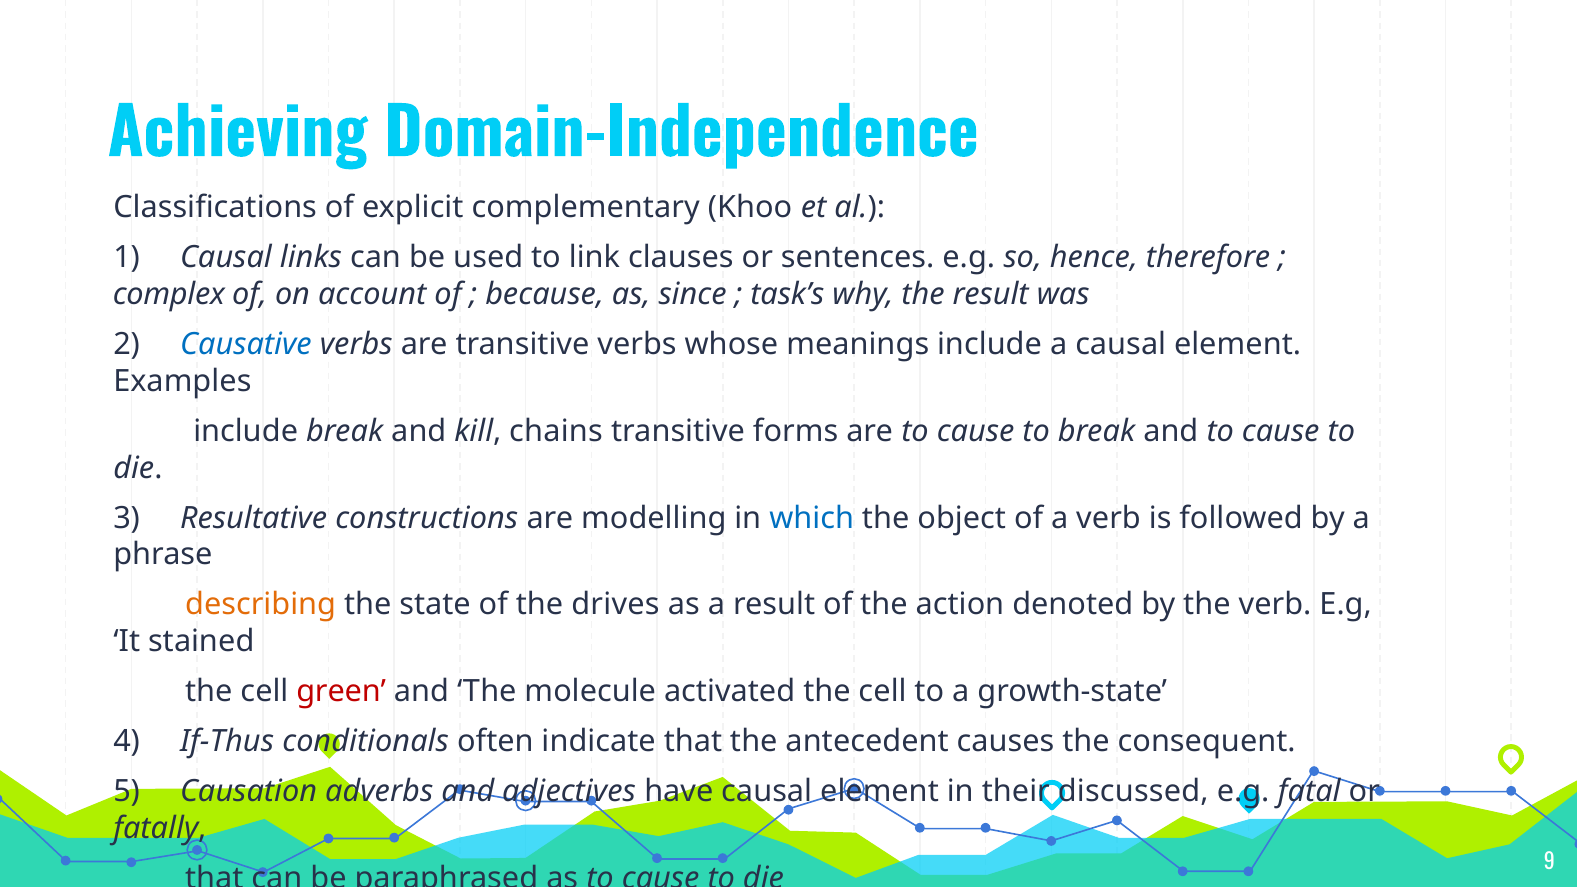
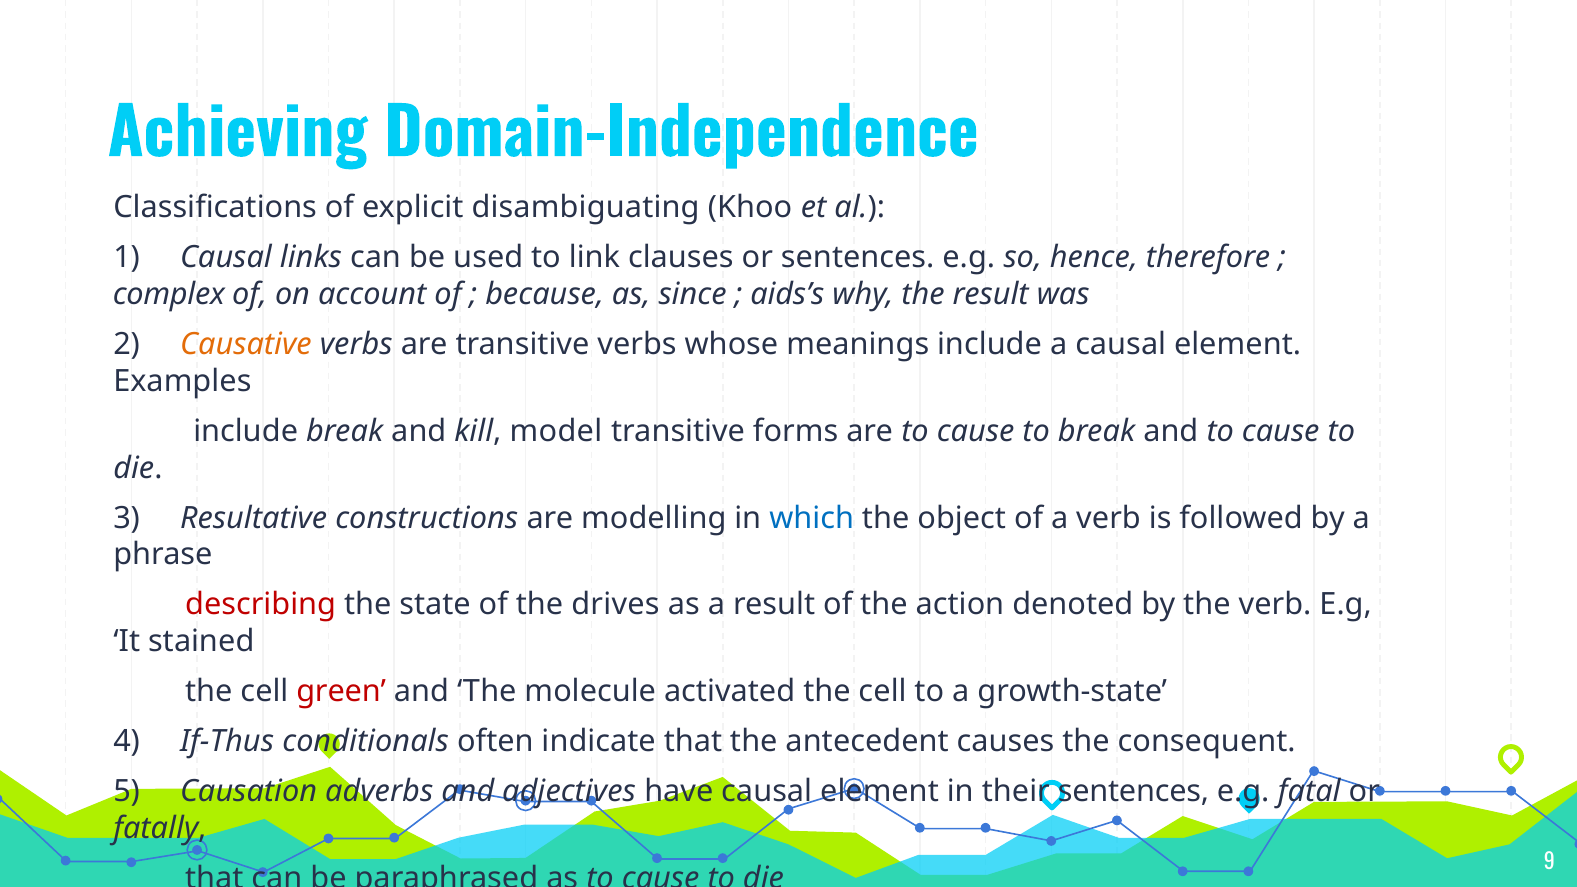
complementary: complementary -> disambiguating
task’s: task’s -> aids’s
Causative colour: blue -> orange
chains: chains -> model
describing colour: orange -> red
their discussed: discussed -> sentences
